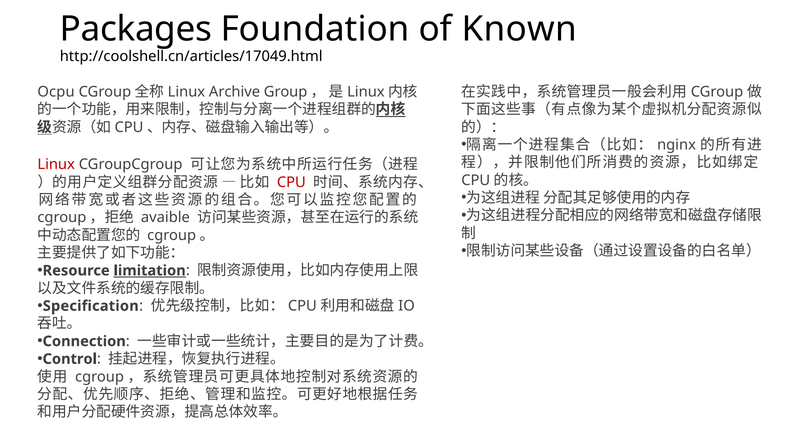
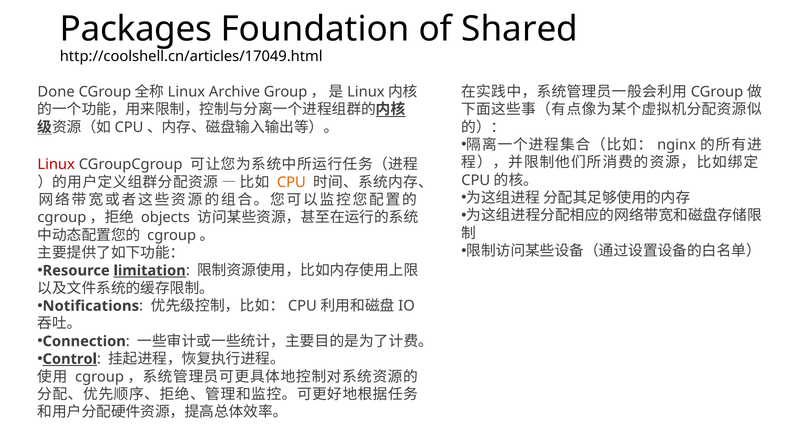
Known: Known -> Shared
Ocpu: Ocpu -> Done
CPU at (291, 182) colour: red -> orange
avaible: avaible -> objects
Specification: Specification -> Notifications
Control underline: none -> present
